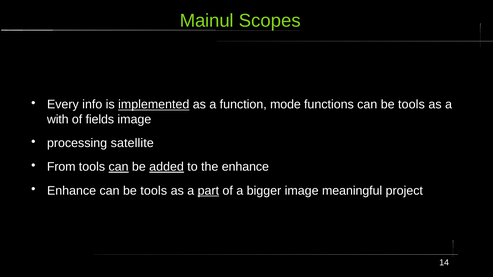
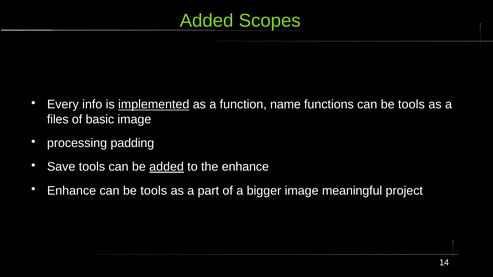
Mainul at (207, 21): Mainul -> Added
mode: mode -> name
with: with -> files
fields: fields -> basic
satellite: satellite -> padding
From: From -> Save
can at (119, 167) underline: present -> none
part underline: present -> none
